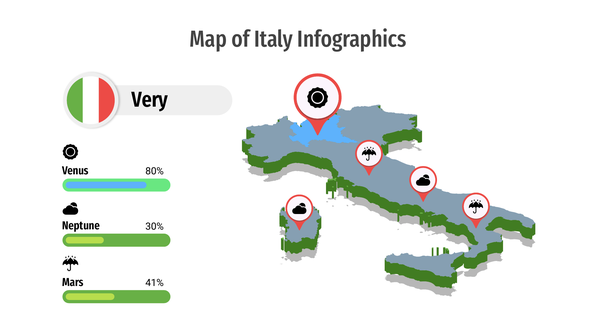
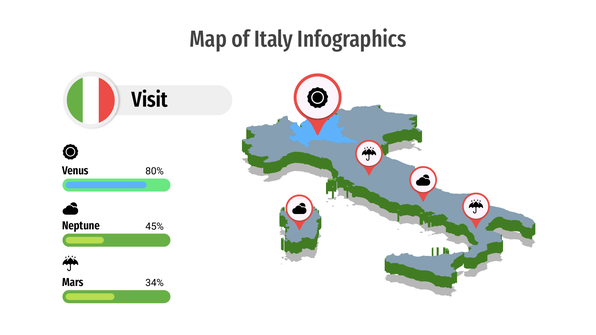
Very: Very -> Visit
30%: 30% -> 45%
41%: 41% -> 34%
